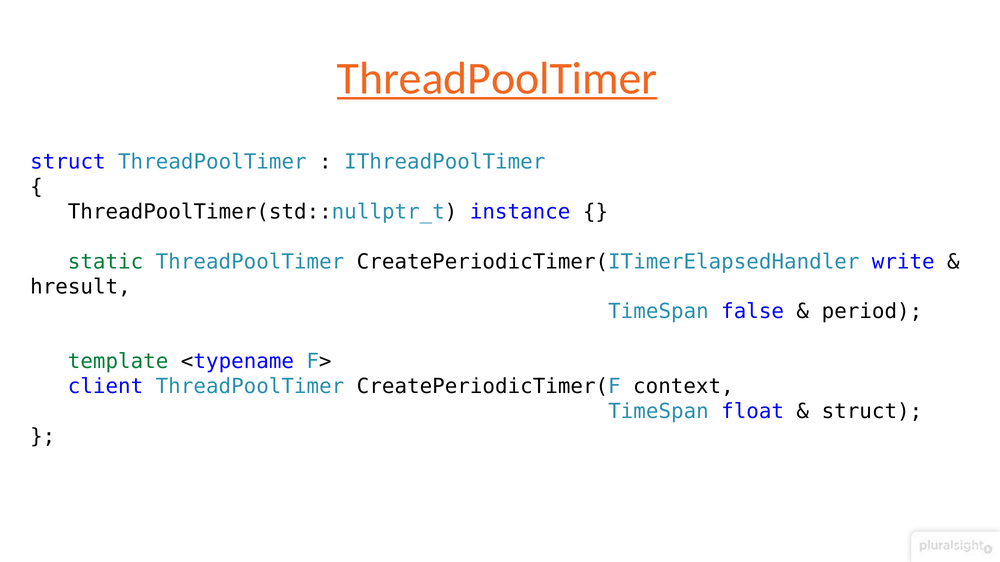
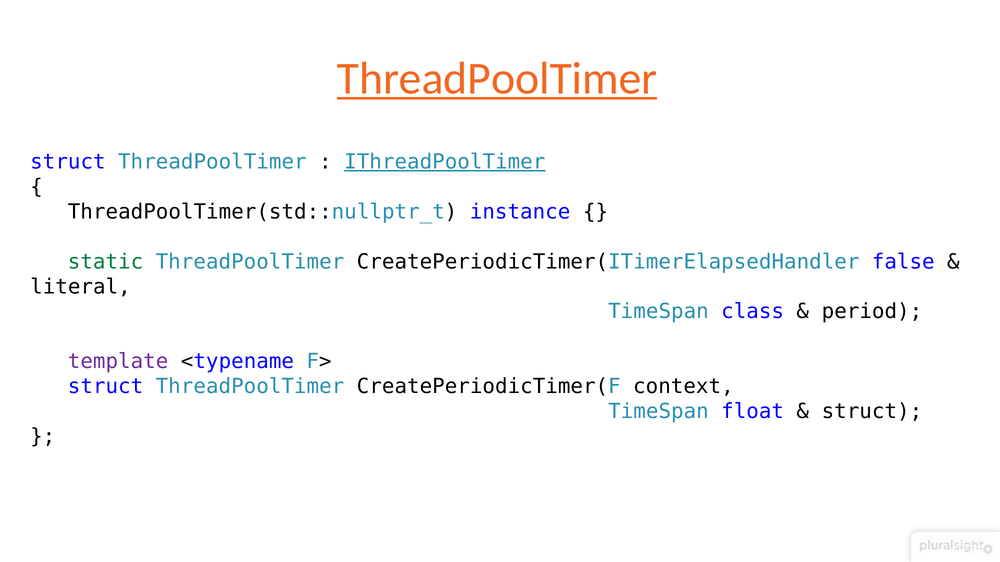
IThreadPoolTimer underline: none -> present
write: write -> false
hresult: hresult -> literal
false: false -> class
template colour: green -> purple
client at (106, 387): client -> struct
